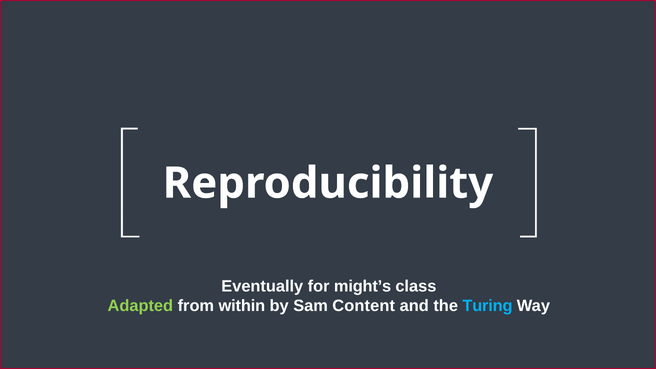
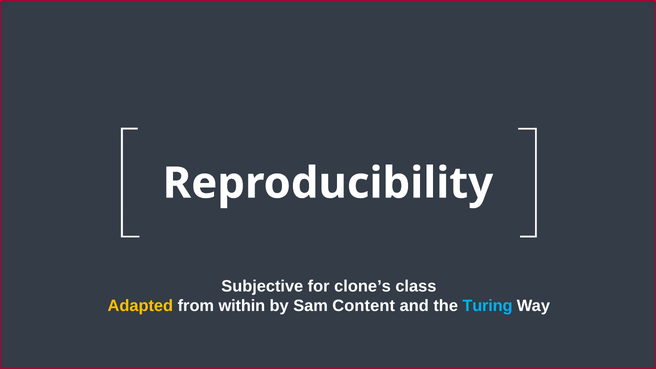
Eventually: Eventually -> Subjective
might’s: might’s -> clone’s
Adapted colour: light green -> yellow
